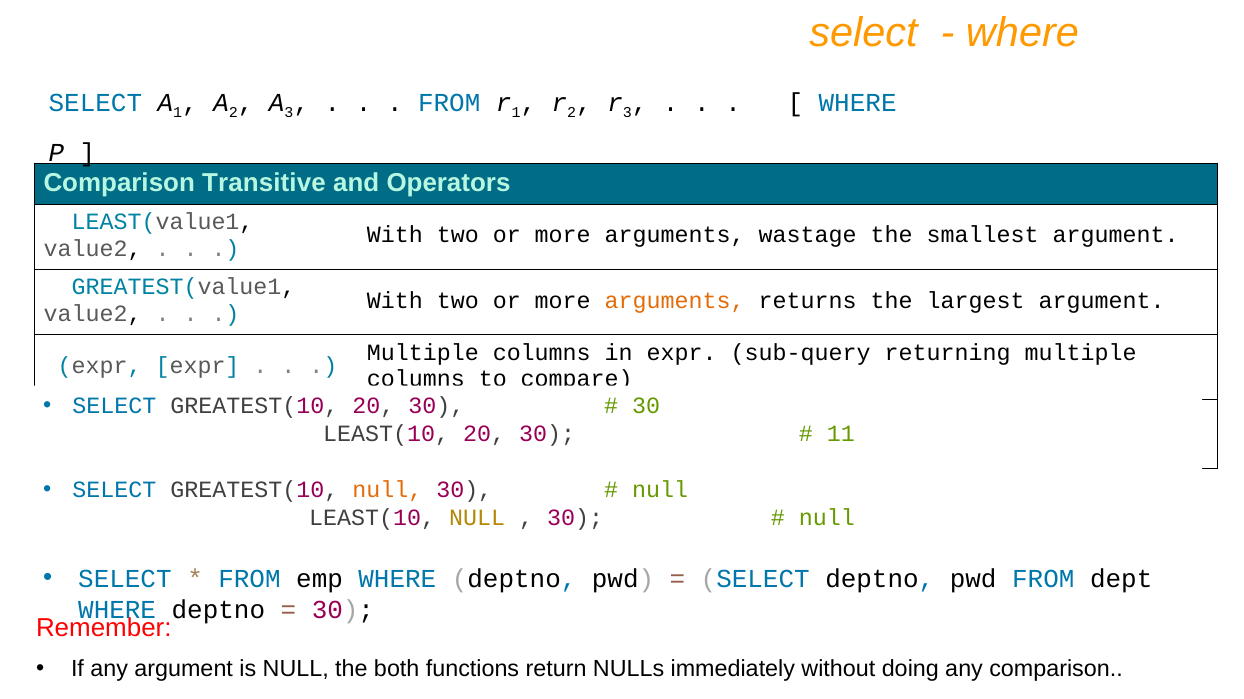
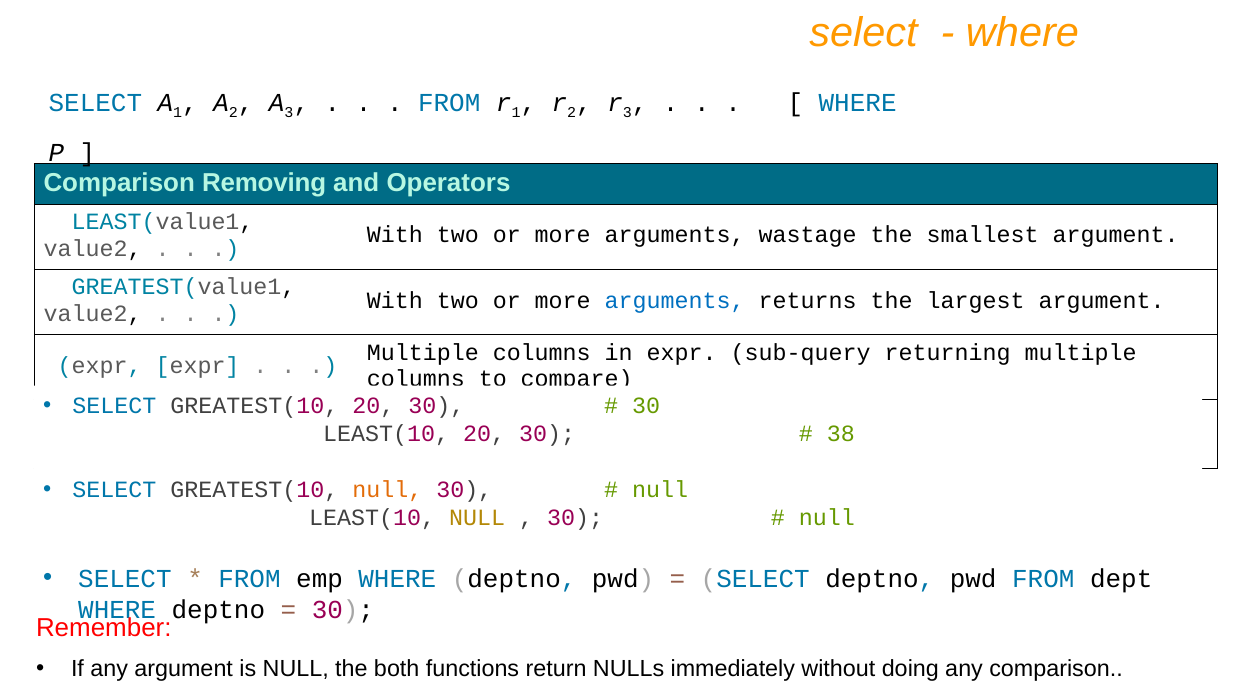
Transitive: Transitive -> Removing
arguments at (675, 301) colour: orange -> blue
11: 11 -> 38
